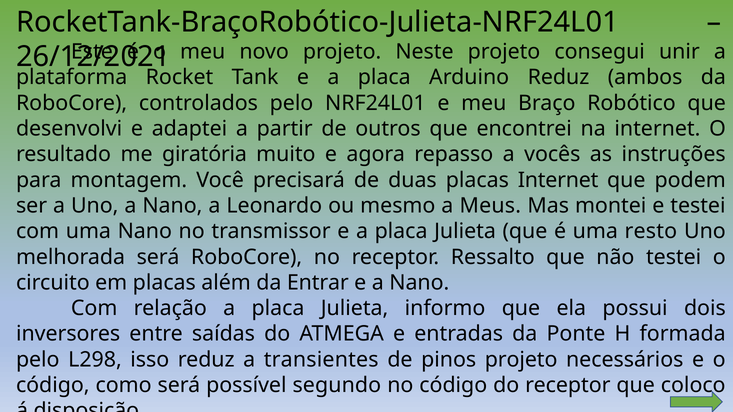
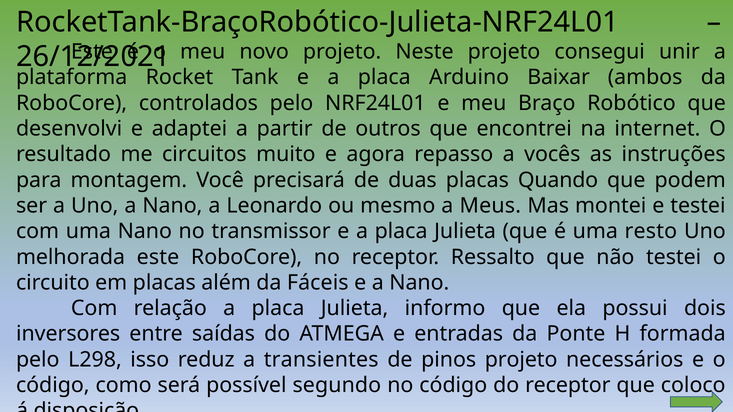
Arduino Reduz: Reduz -> Baixar
giratória: giratória -> circuitos
placas Internet: Internet -> Quando
melhorada será: será -> este
Entrar: Entrar -> Fáceis
